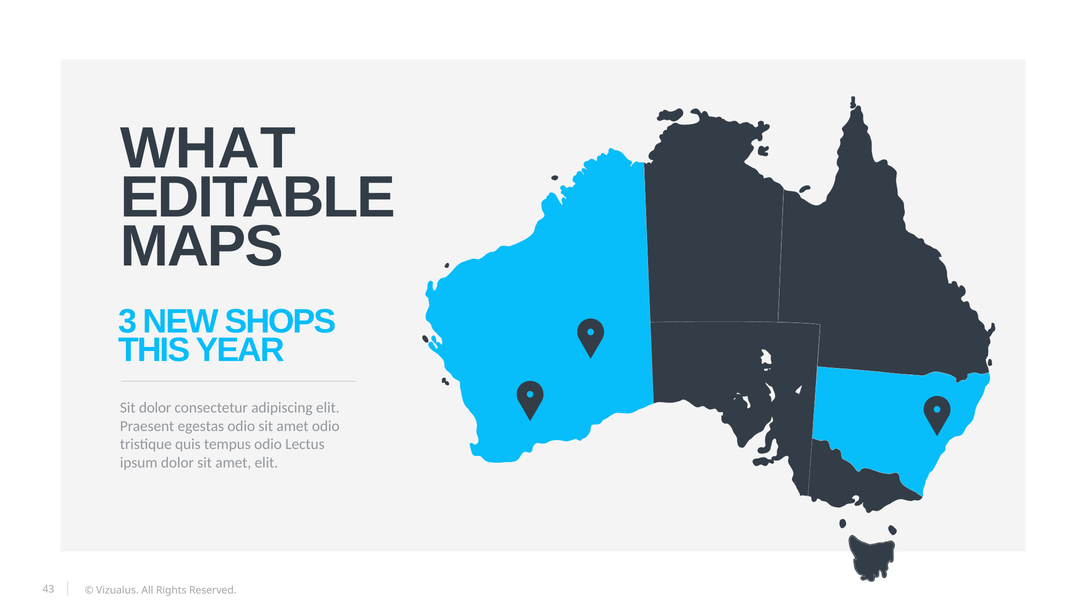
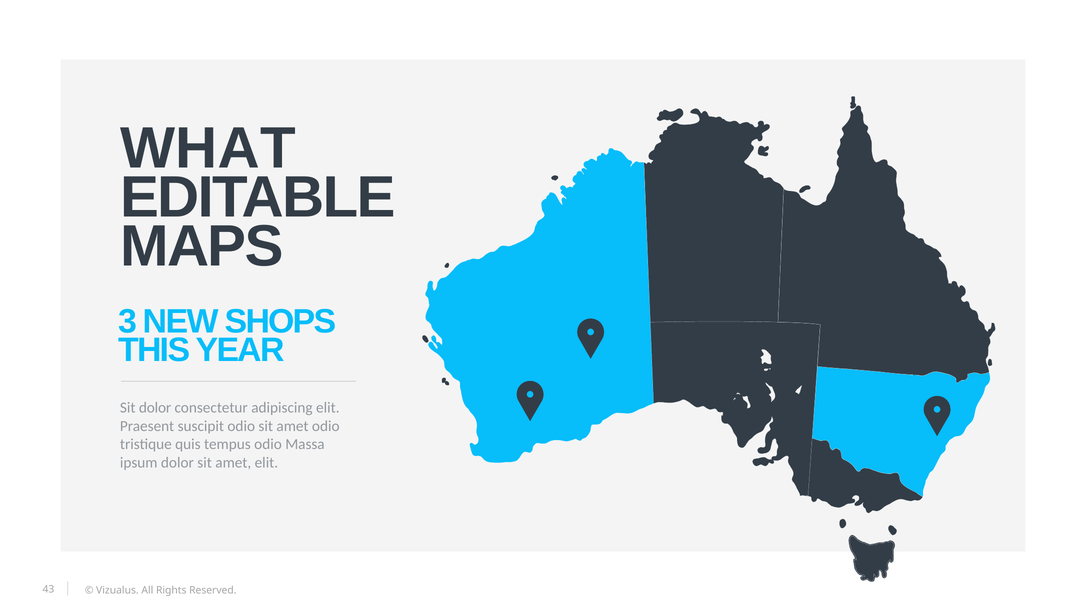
egestas: egestas -> suscipit
Lectus: Lectus -> Massa
